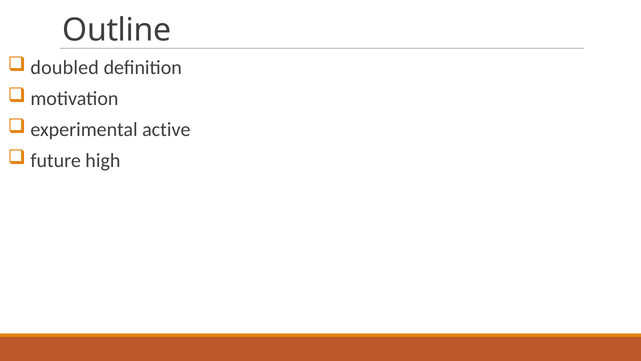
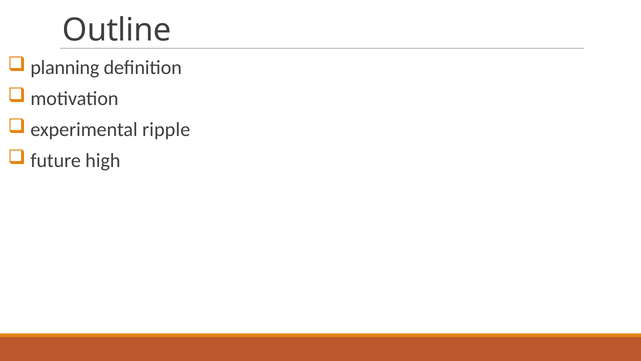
doubled: doubled -> planning
active: active -> ripple
